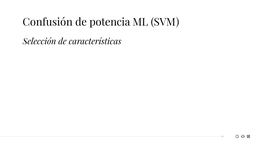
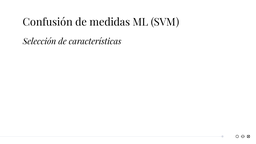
potencia: potencia -> medidas
